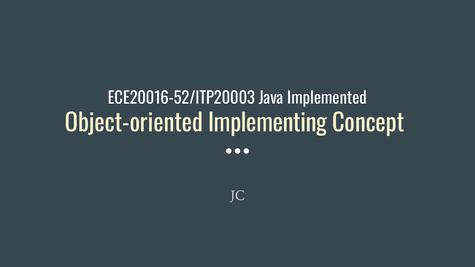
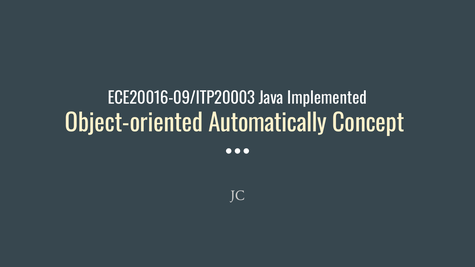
ECE20016-52/ITP20003: ECE20016-52/ITP20003 -> ECE20016-09/ITP20003
Implementing: Implementing -> Automatically
